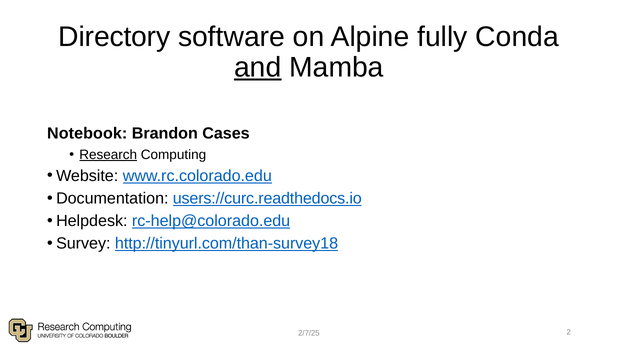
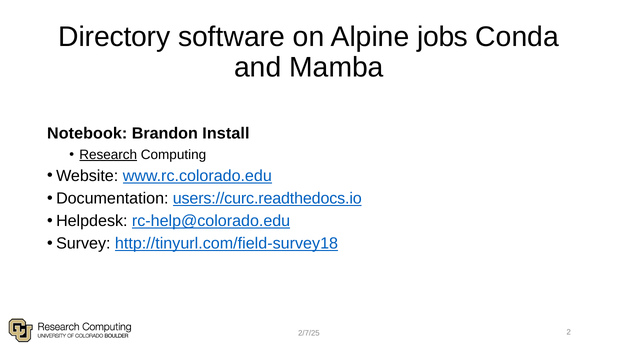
fully: fully -> jobs
and underline: present -> none
Cases: Cases -> Install
http://tinyurl.com/than-survey18: http://tinyurl.com/than-survey18 -> http://tinyurl.com/field-survey18
